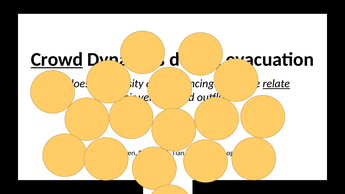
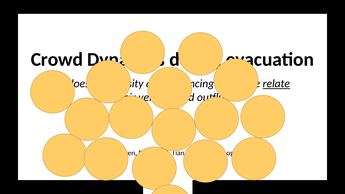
Crowd underline: present -> none
